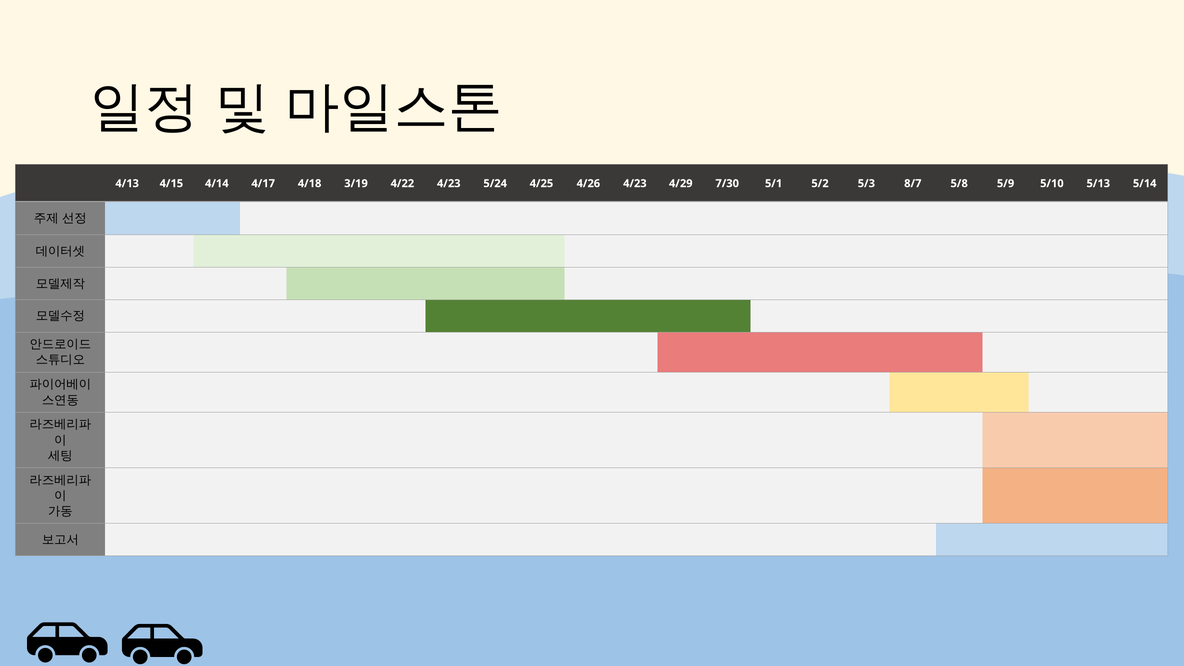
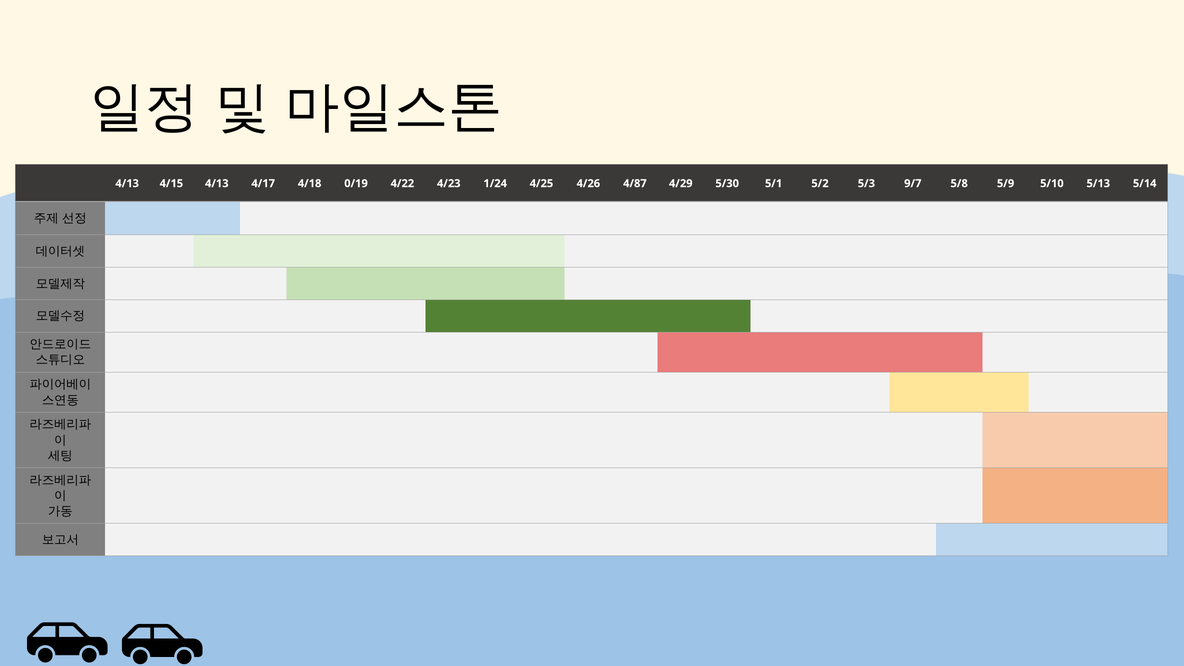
4/15 4/14: 4/14 -> 4/13
3/19: 3/19 -> 0/19
5/24: 5/24 -> 1/24
4/26 4/23: 4/23 -> 4/87
7/30: 7/30 -> 5/30
8/7: 8/7 -> 9/7
